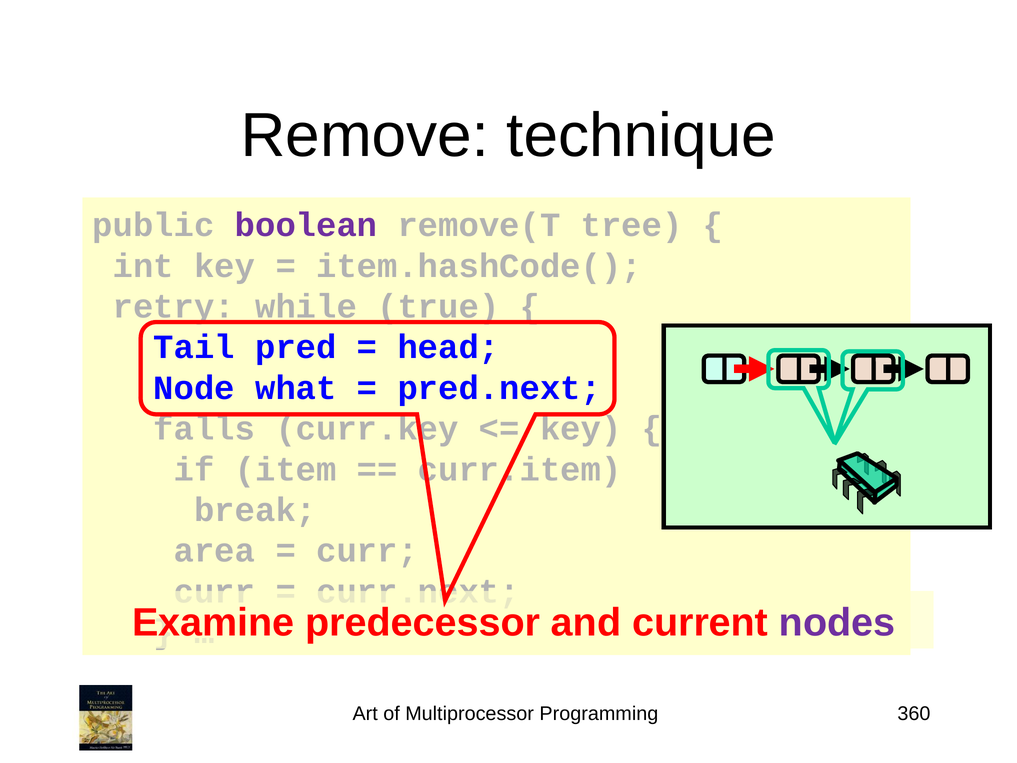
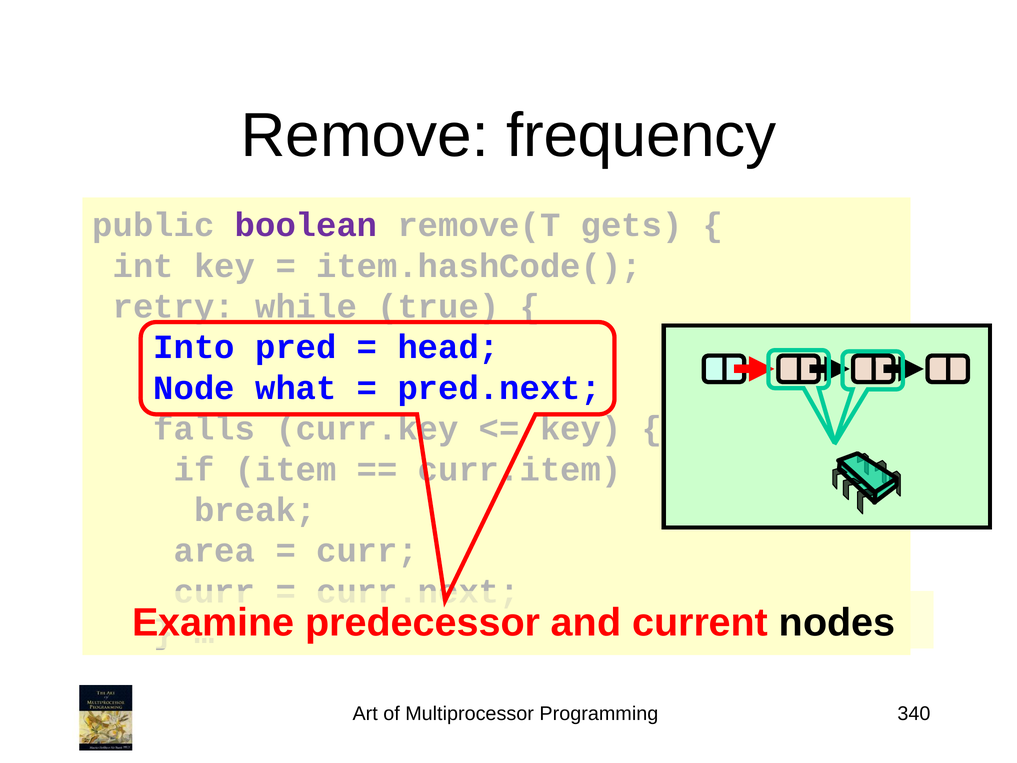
technique: technique -> frequency
tree: tree -> gets
Tail: Tail -> Into
nodes colour: purple -> black
360: 360 -> 340
